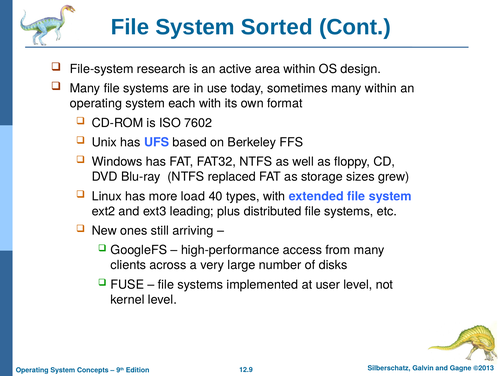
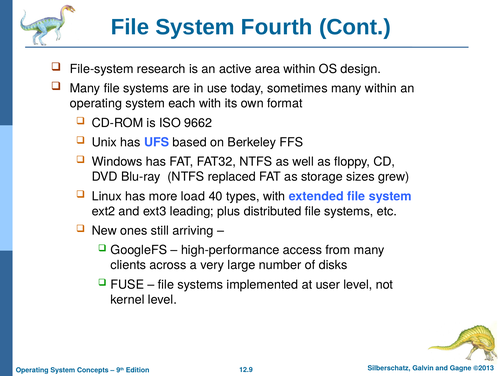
Sorted: Sorted -> Fourth
7602: 7602 -> 9662
